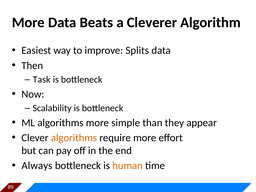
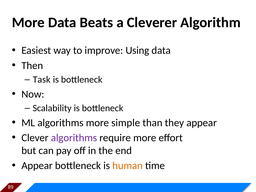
Splits: Splits -> Using
algorithms at (74, 138) colour: orange -> purple
Always at (37, 166): Always -> Appear
